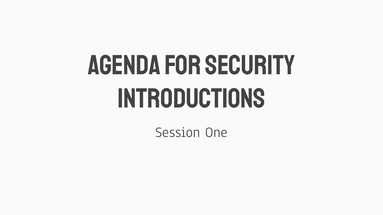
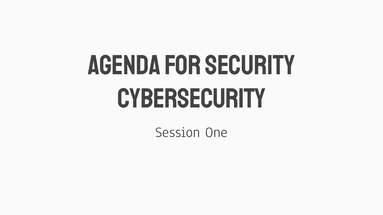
Introductions: Introductions -> Cybersecurity
